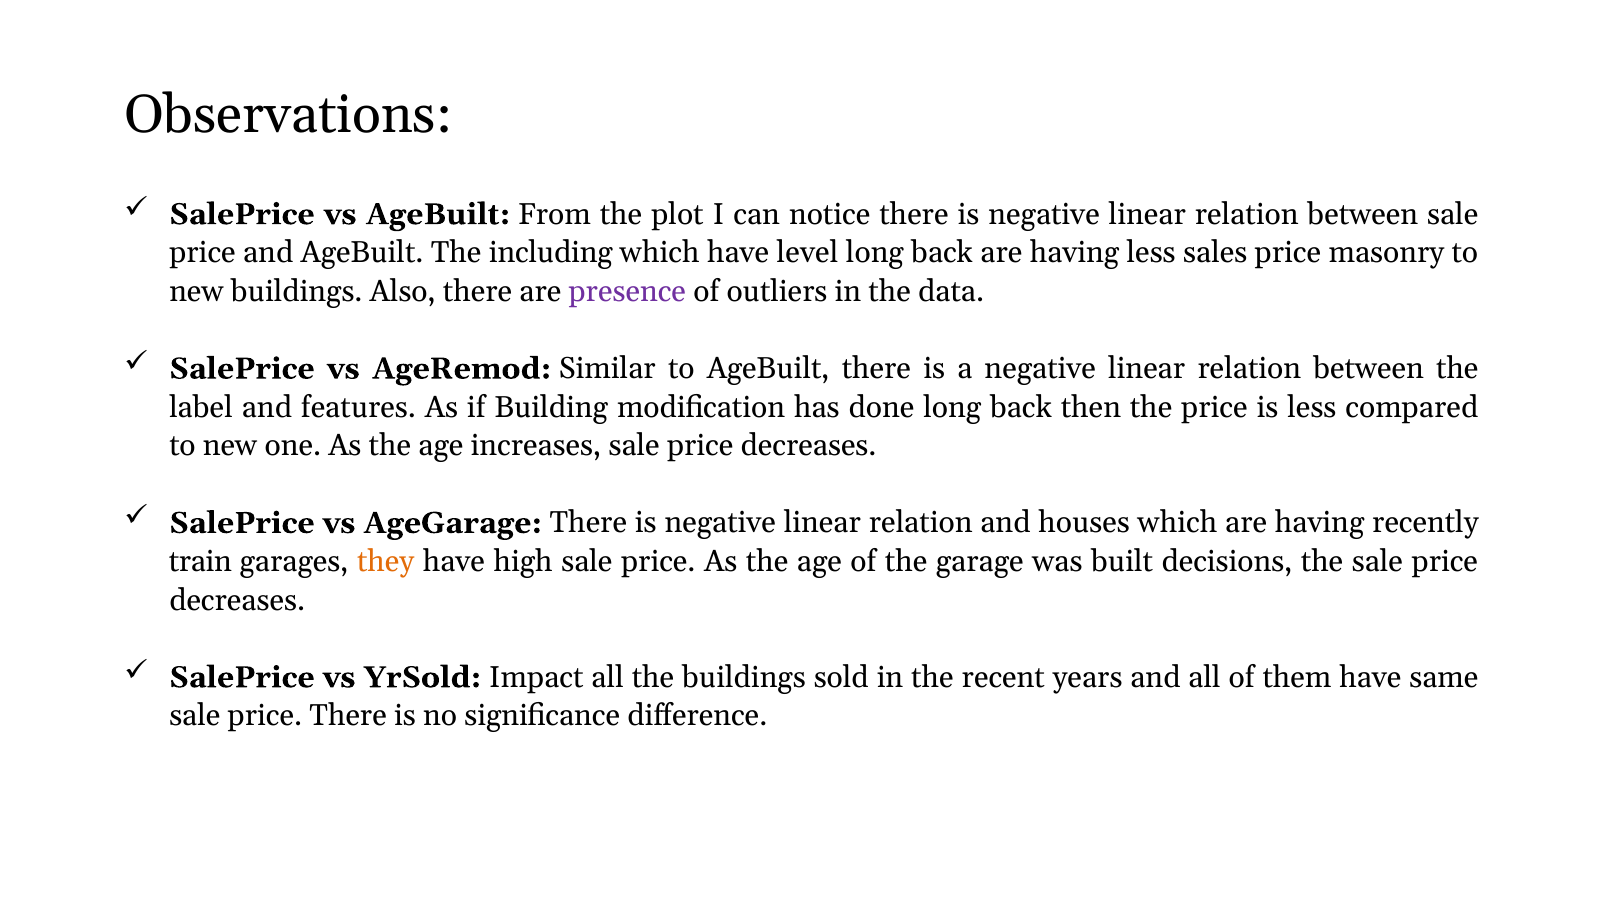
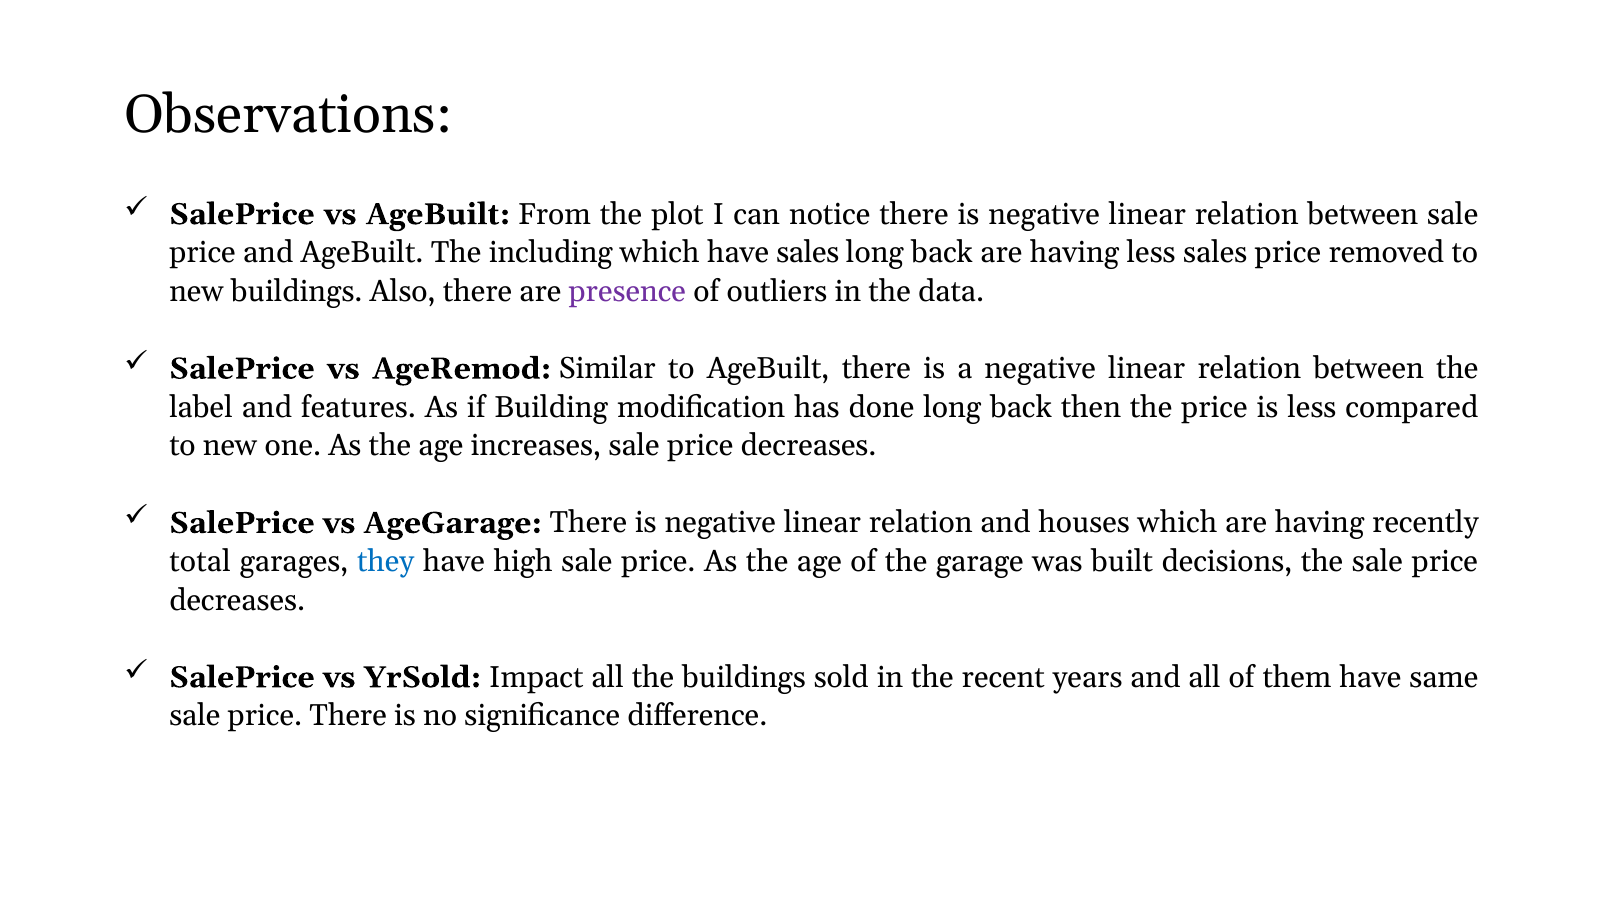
have level: level -> sales
masonry: masonry -> removed
train: train -> total
they colour: orange -> blue
